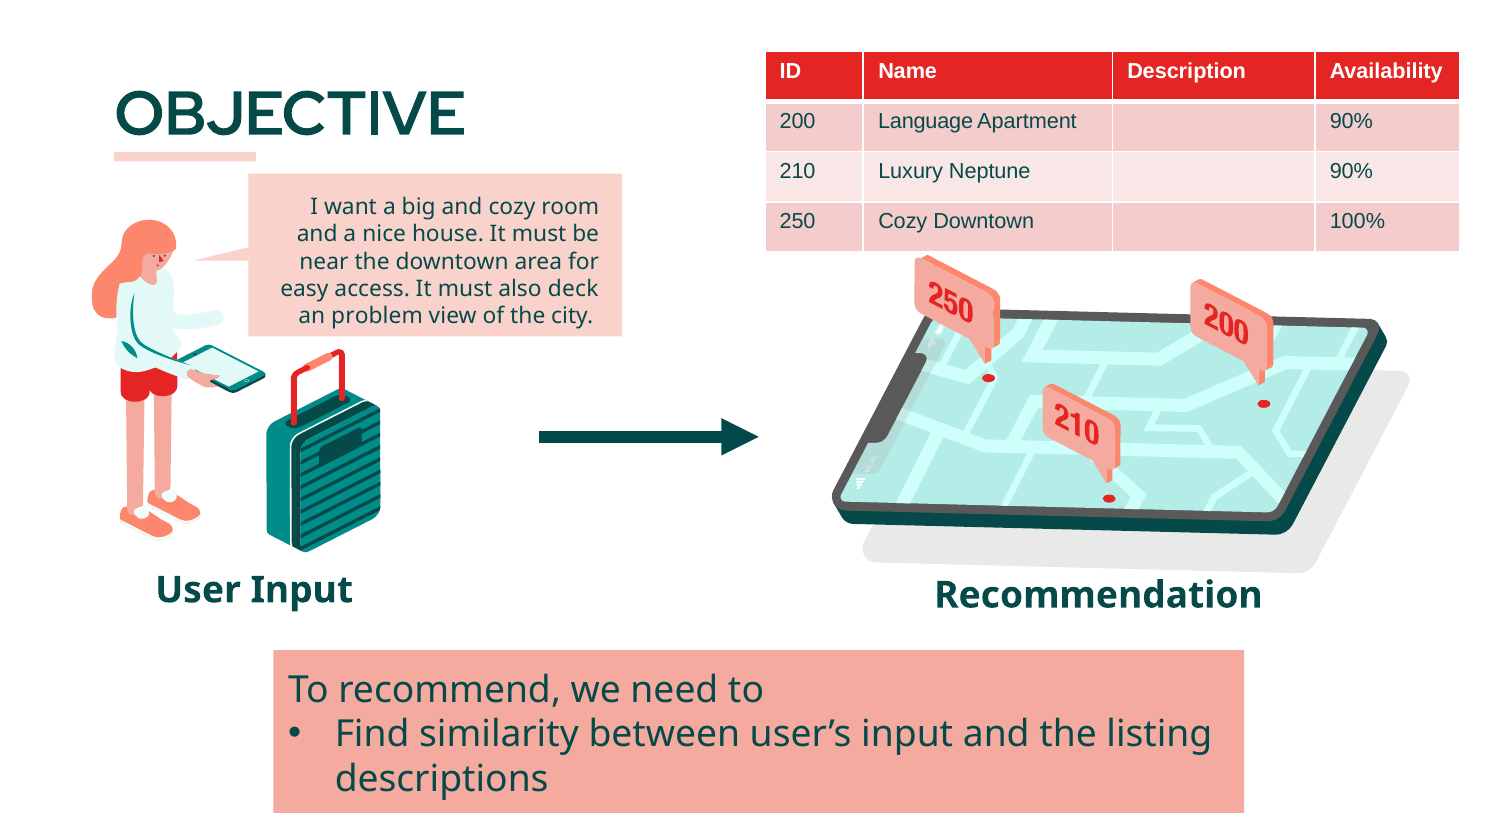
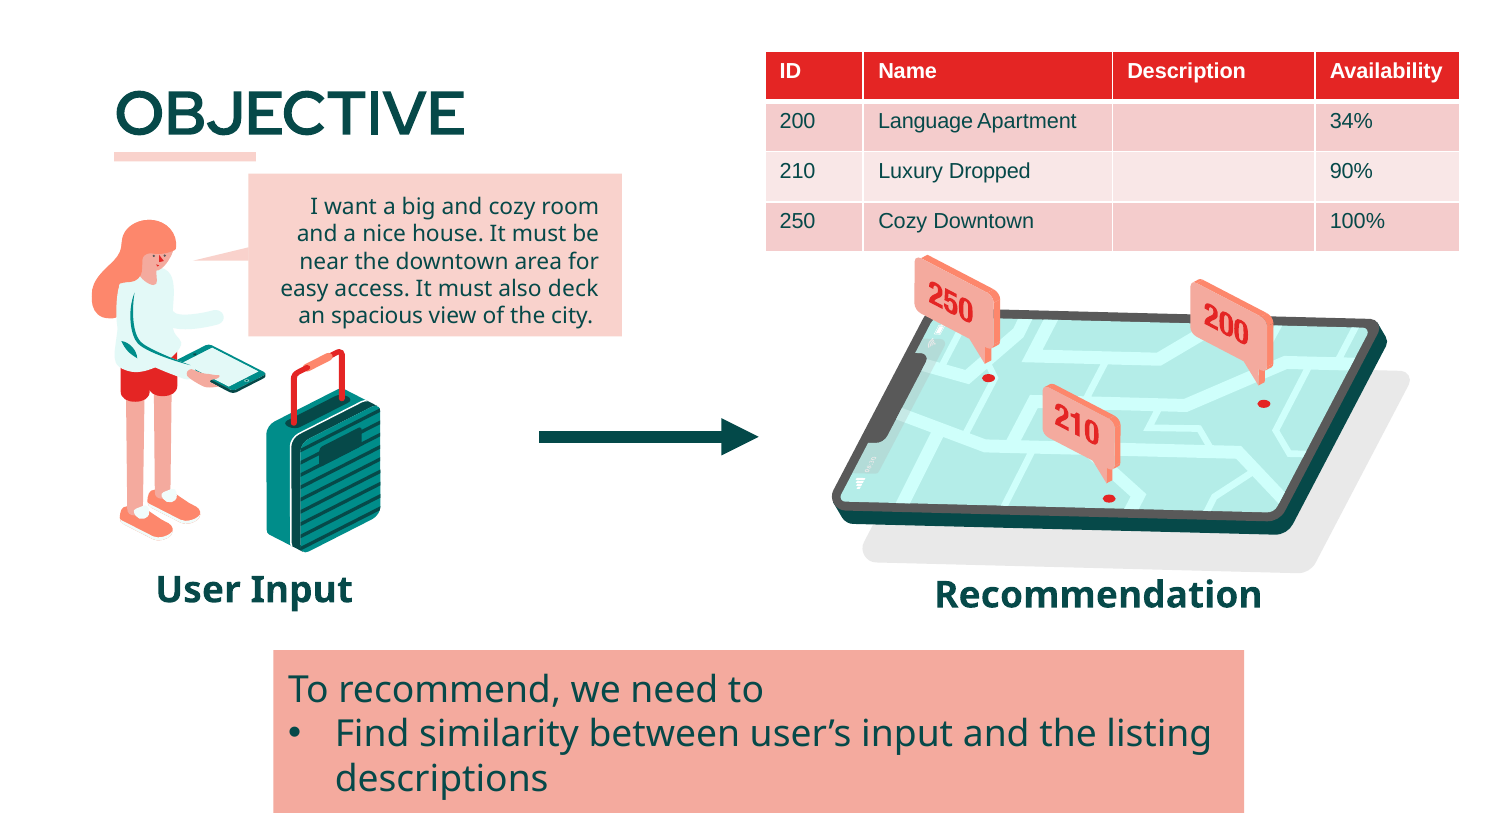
Apartment 90%: 90% -> 34%
Neptune: Neptune -> Dropped
problem: problem -> spacious
